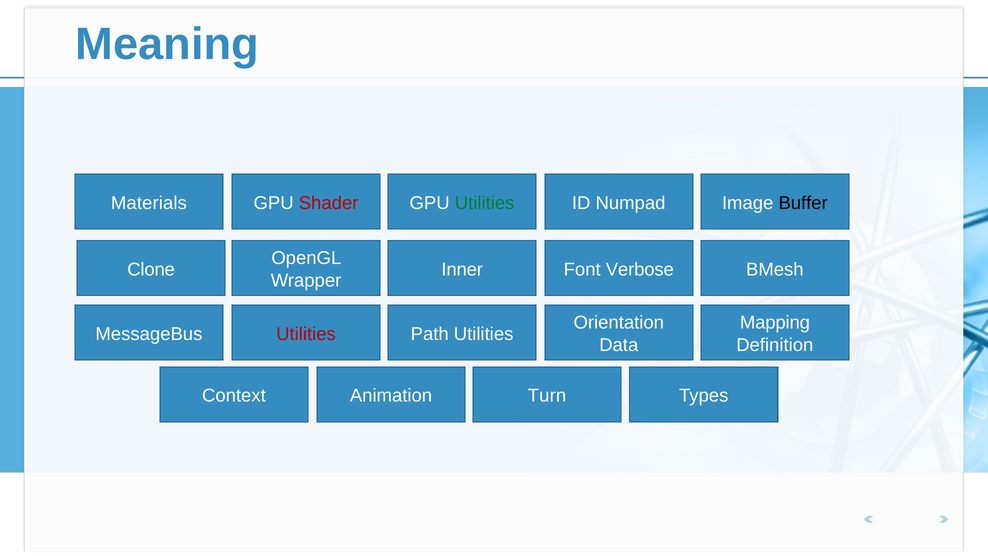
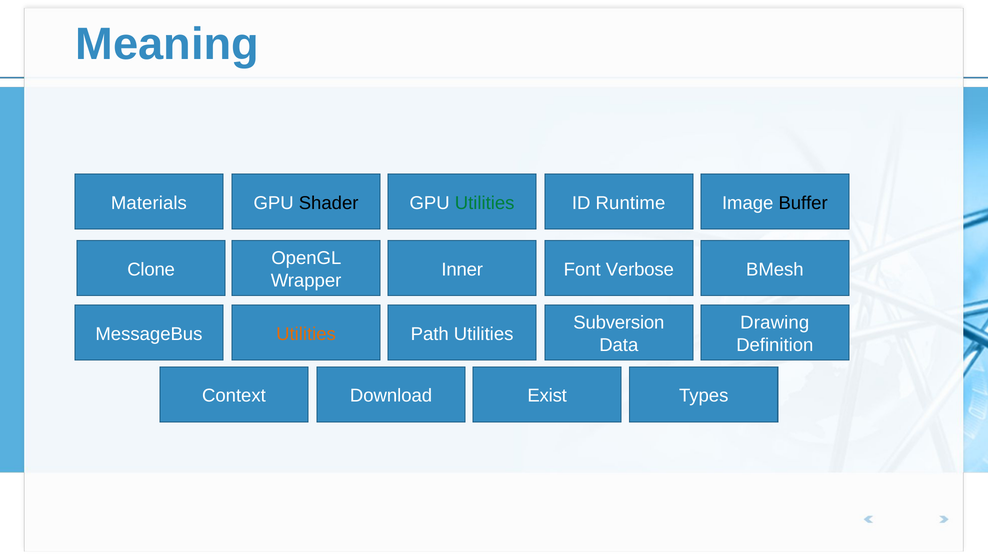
Shader colour: red -> black
Numpad: Numpad -> Runtime
Orientation: Orientation -> Subversion
Mapping: Mapping -> Drawing
Utilities at (306, 334) colour: red -> orange
Animation: Animation -> Download
Turn: Turn -> Exist
